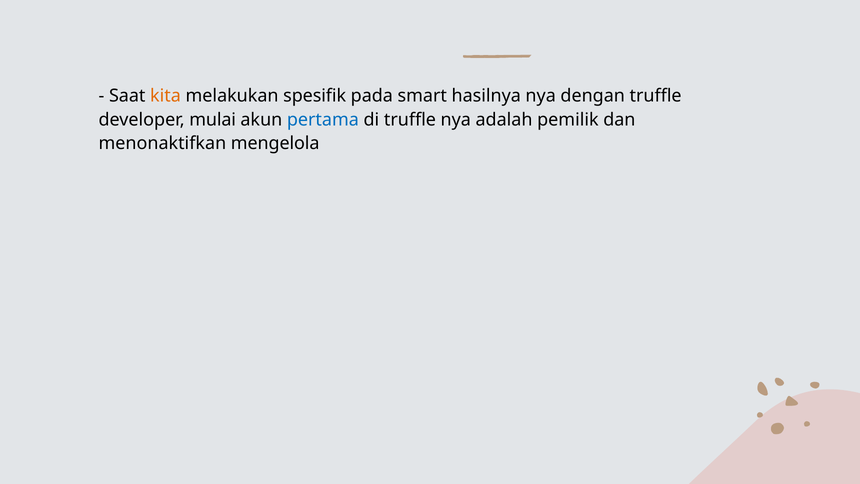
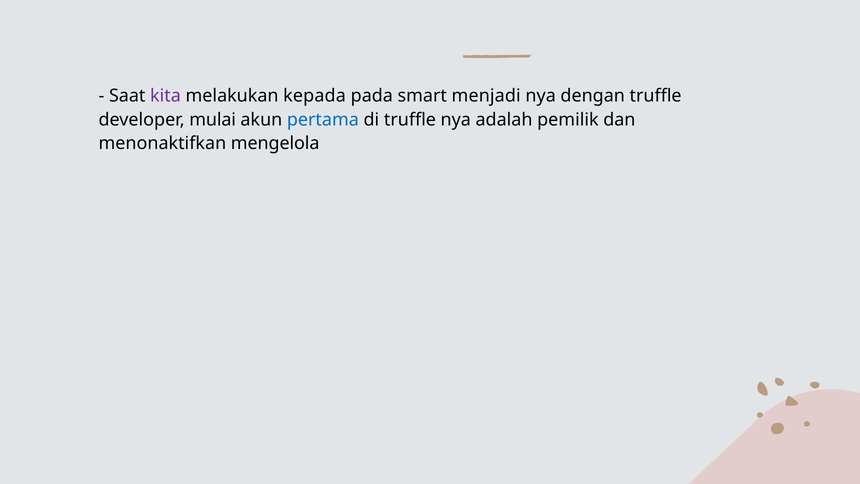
kita colour: orange -> purple
spesifik: spesifik -> kepada
hasilnya: hasilnya -> menjadi
